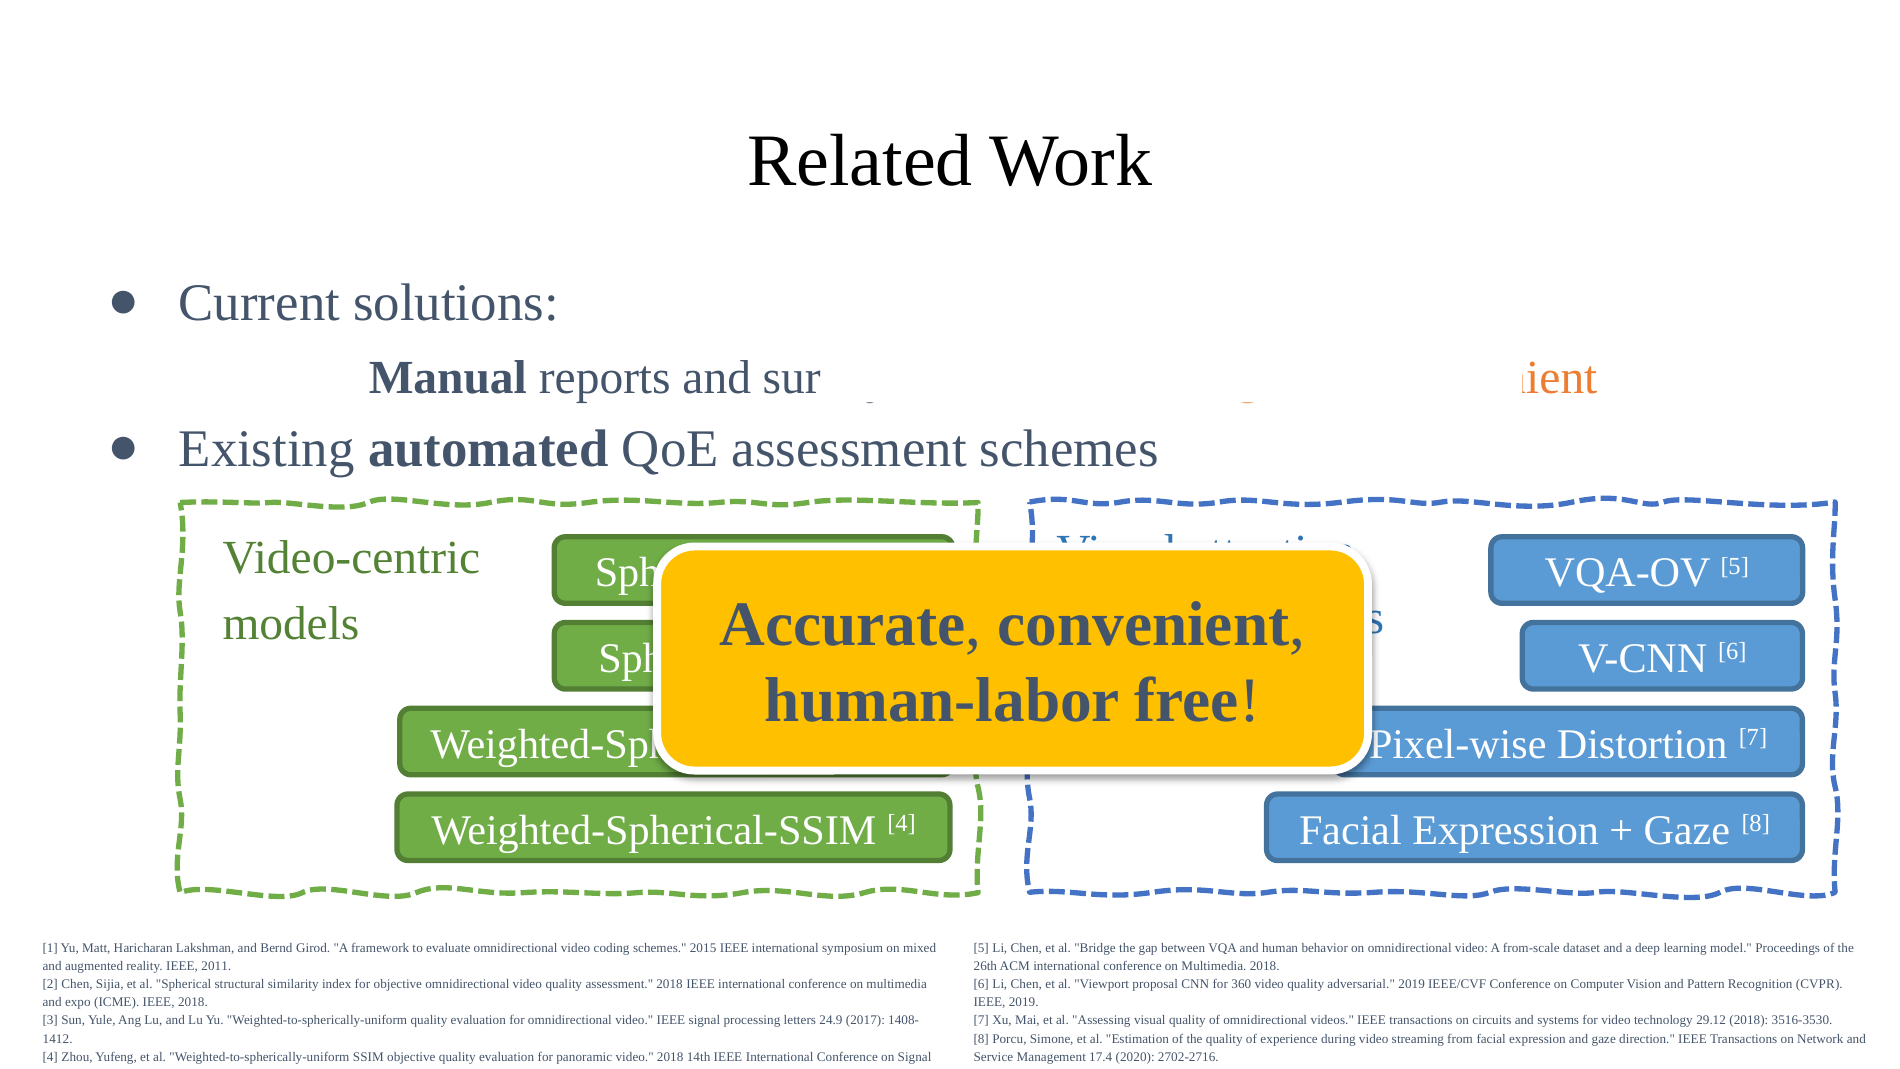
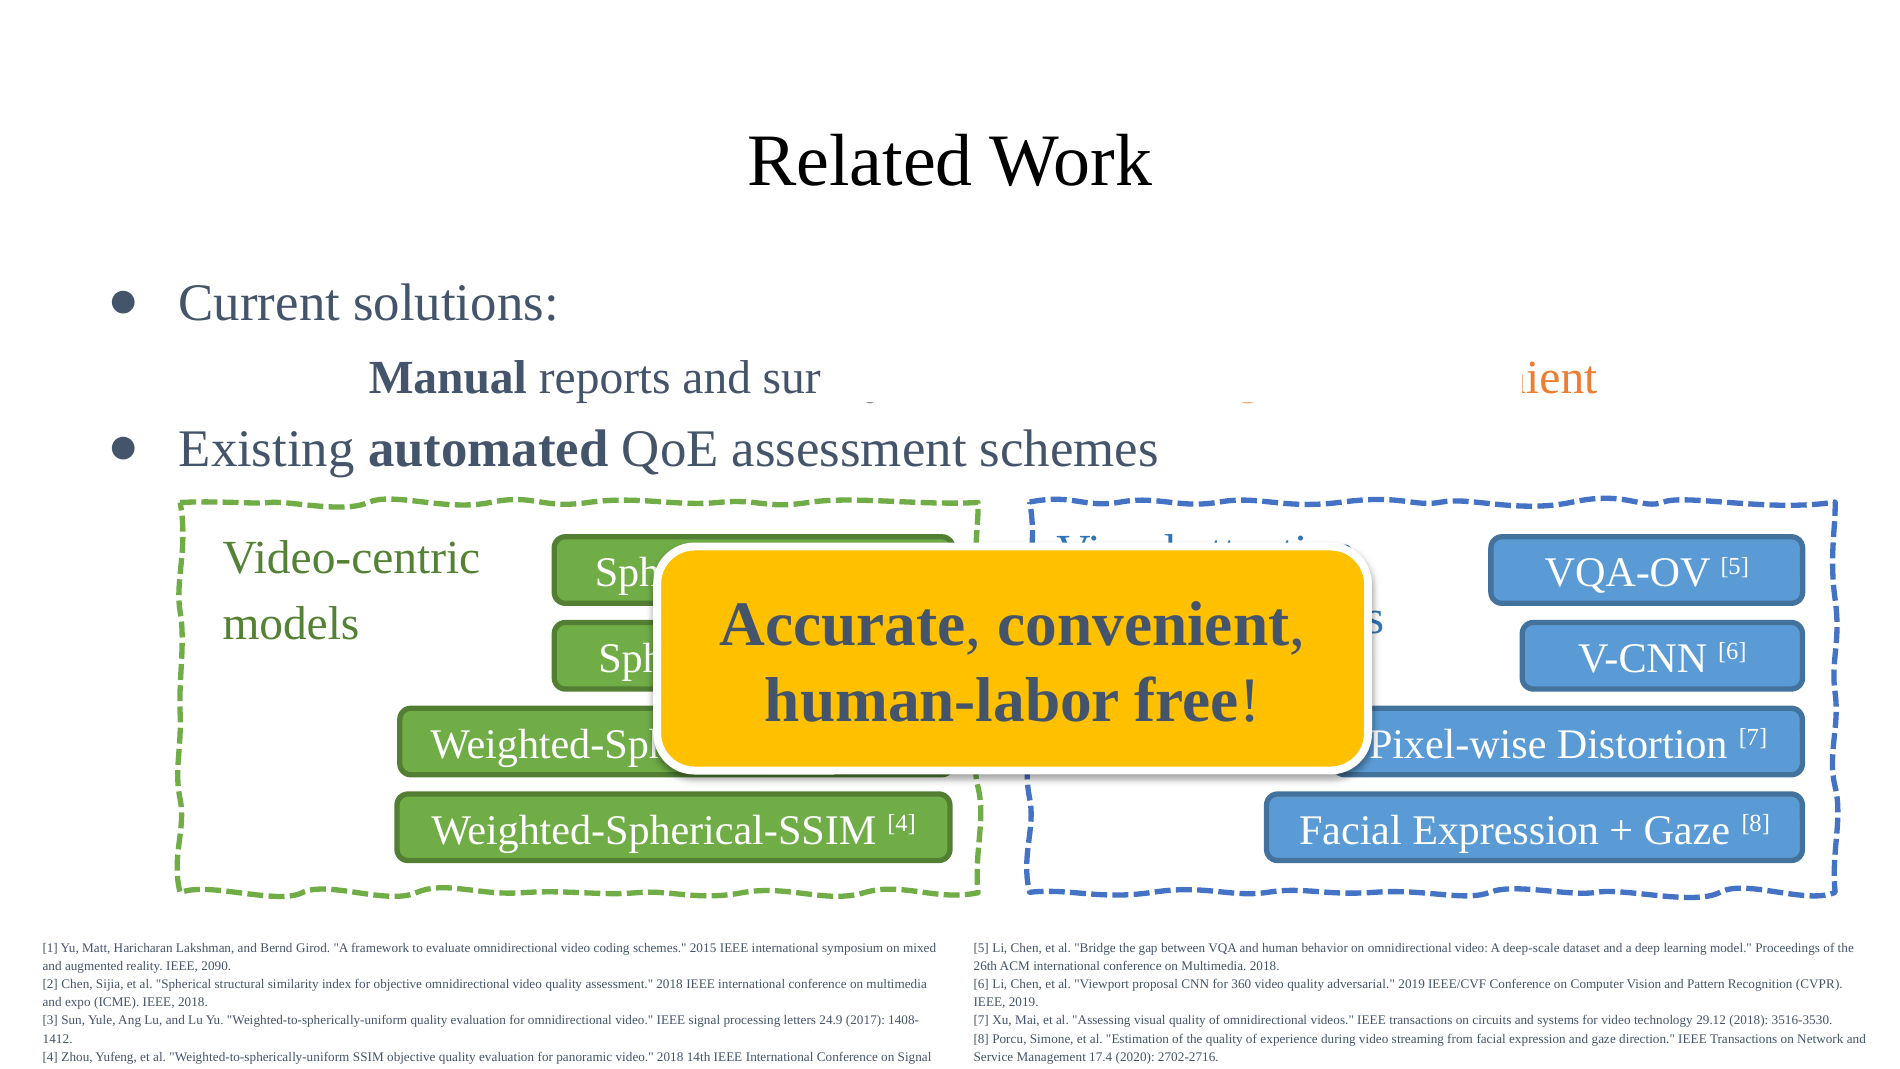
from-scale: from-scale -> deep-scale
2011: 2011 -> 2090
